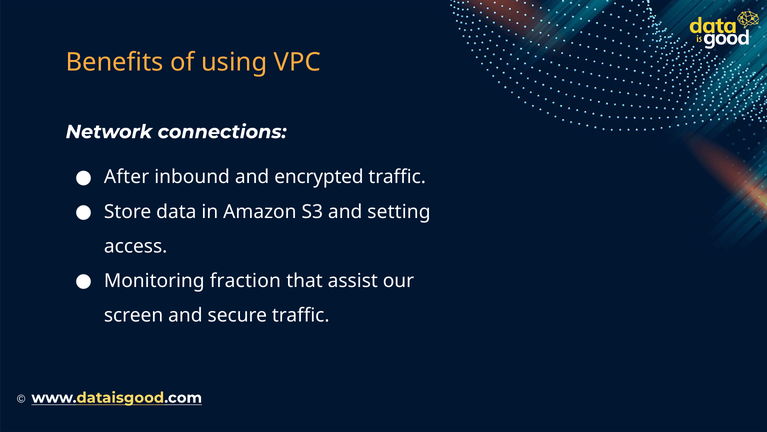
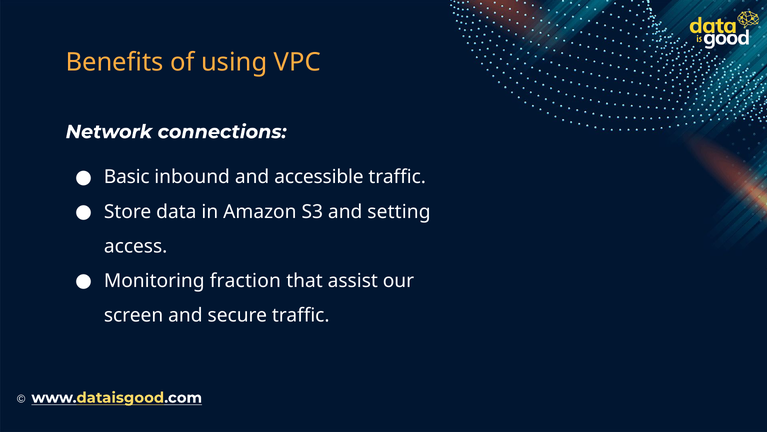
After: After -> Basic
encrypted: encrypted -> accessible
